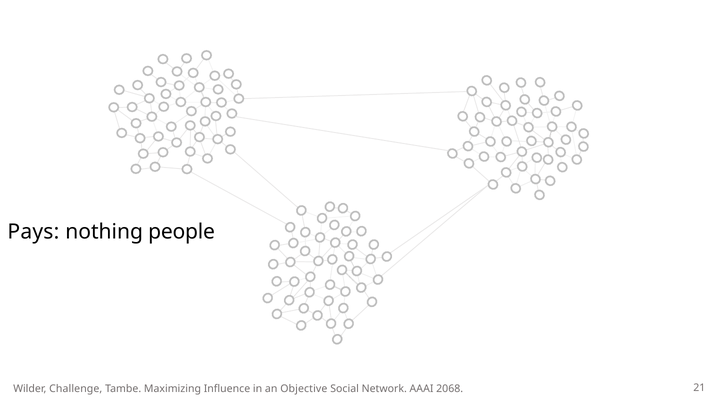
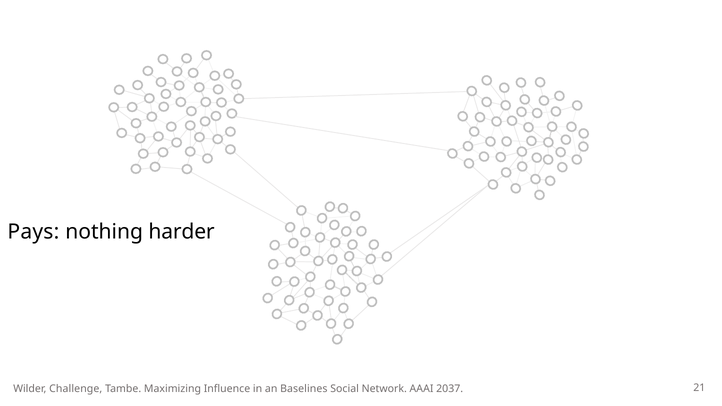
people: people -> harder
Objective: Objective -> Baselines
2068: 2068 -> 2037
